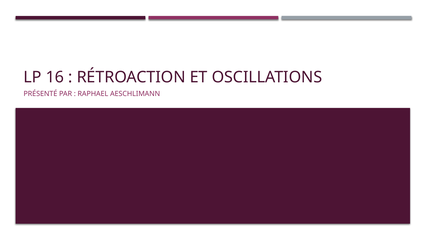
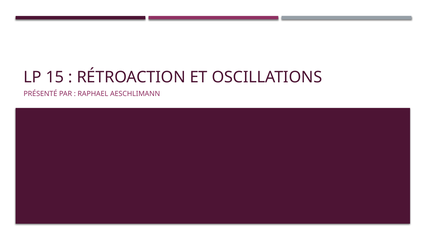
16: 16 -> 15
